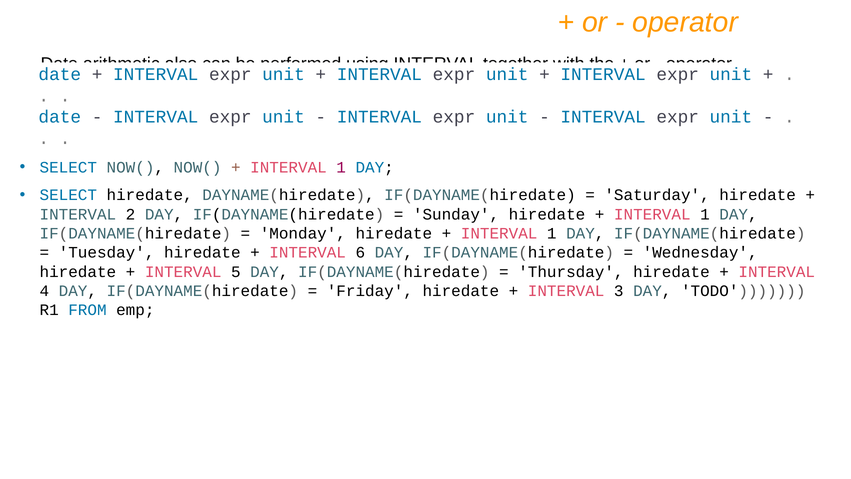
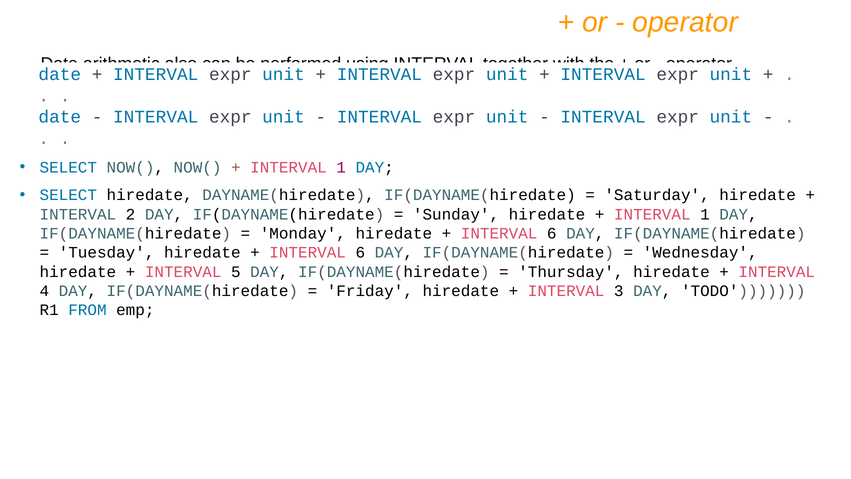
1 at (552, 233): 1 -> 6
